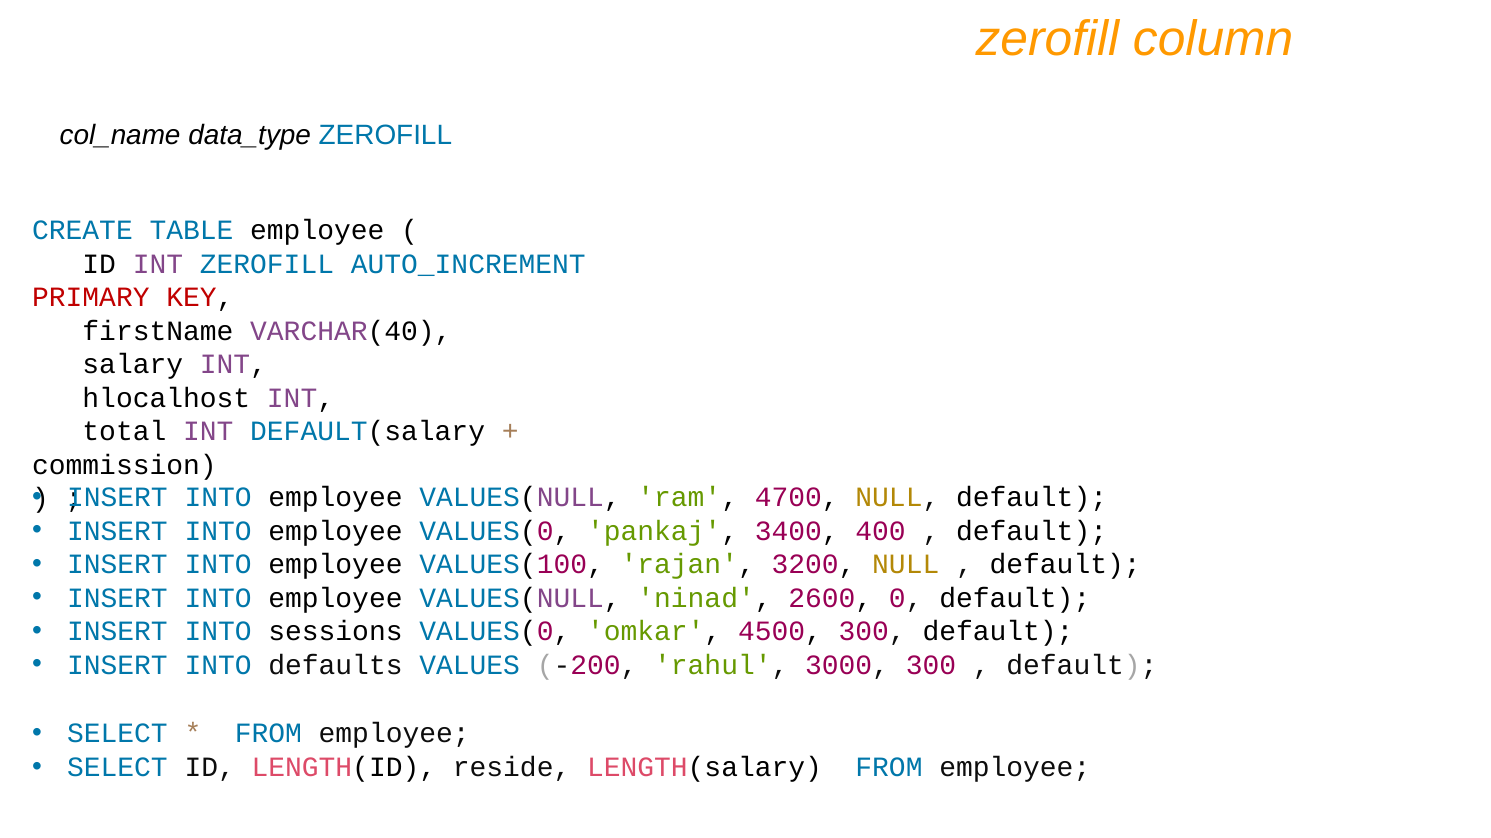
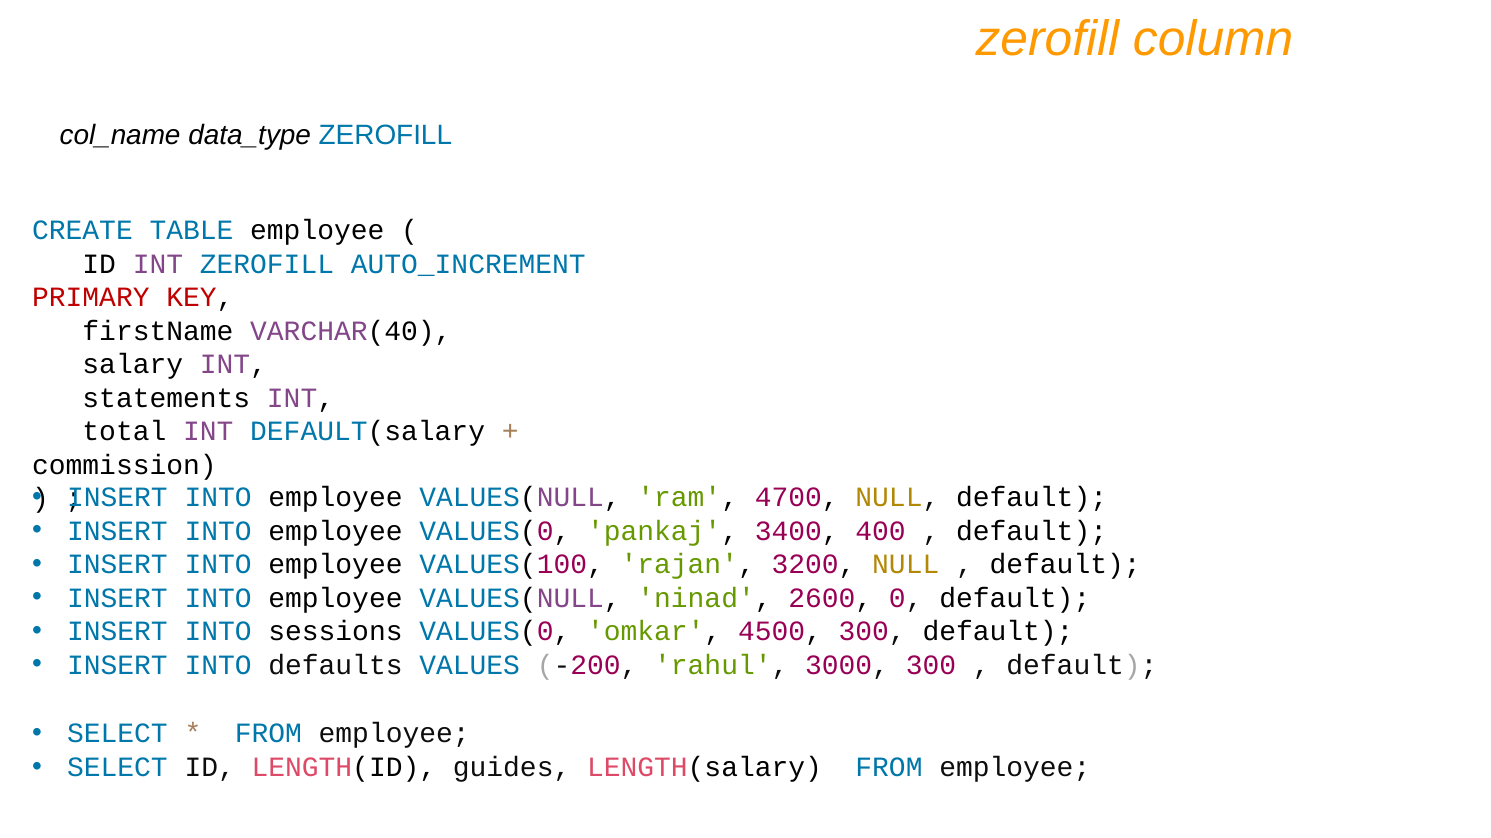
hlocalhost: hlocalhost -> statements
reside: reside -> guides
